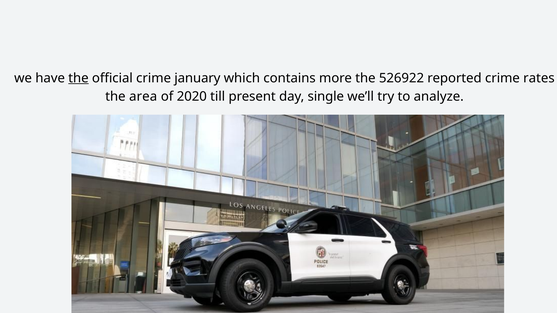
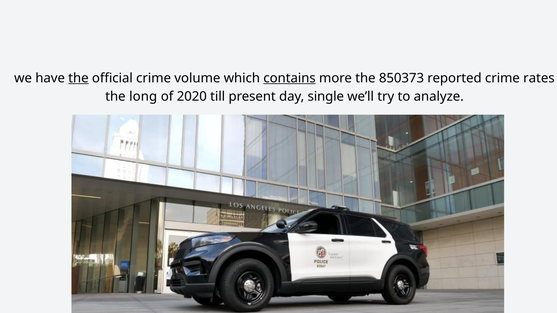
january: january -> volume
contains underline: none -> present
526922: 526922 -> 850373
area: area -> long
